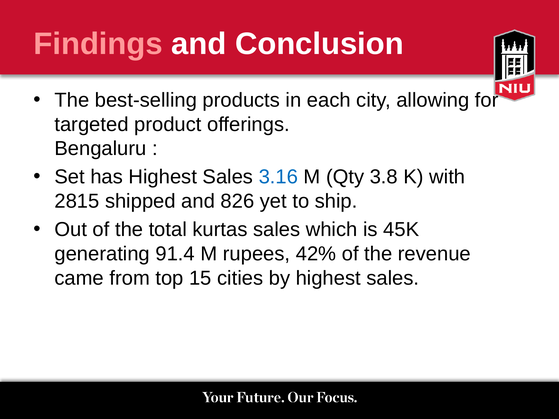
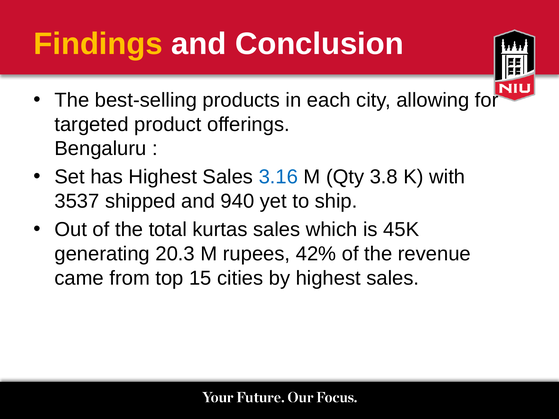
Findings colour: pink -> yellow
2815: 2815 -> 3537
826: 826 -> 940
91.4: 91.4 -> 20.3
